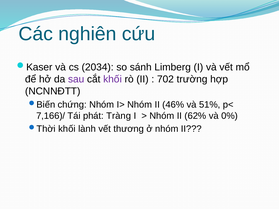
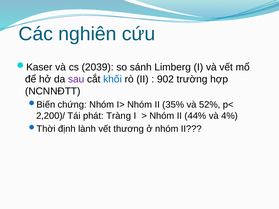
2034: 2034 -> 2039
khối at (113, 79) colour: purple -> blue
702: 702 -> 902
46%: 46% -> 35%
51%: 51% -> 52%
7,166)/: 7,166)/ -> 2,200)/
62%: 62% -> 44%
0%: 0% -> 4%
khối at (67, 129): khối -> định
